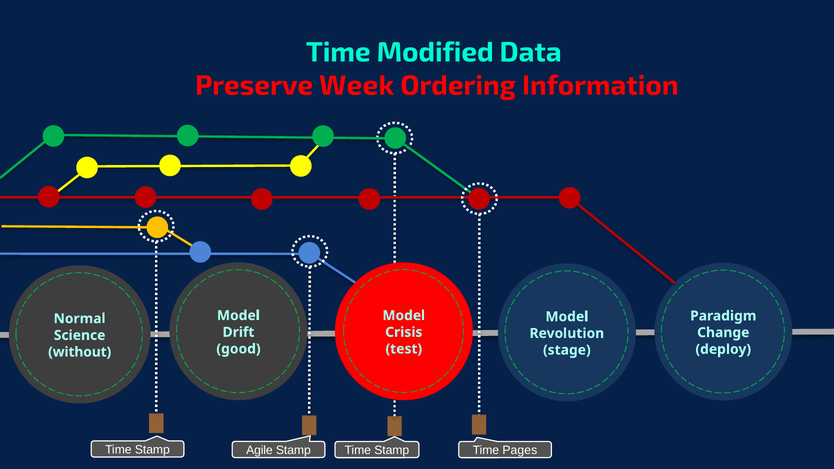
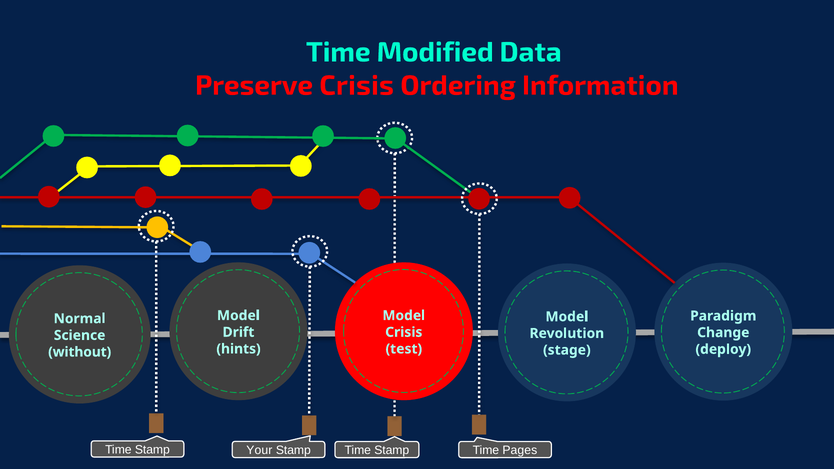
Preserve Week: Week -> Crisis
good: good -> hints
Agile: Agile -> Your
